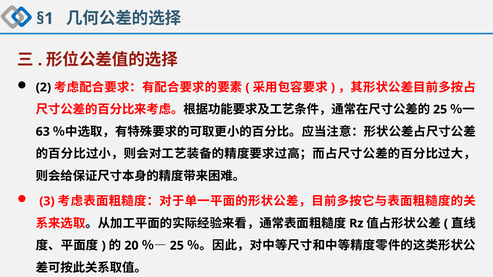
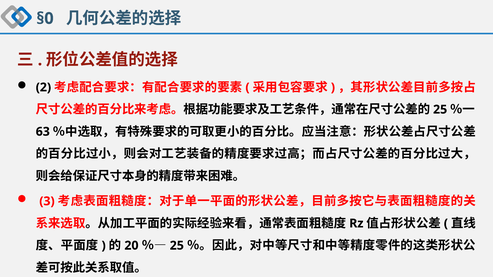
§1: §1 -> §0
